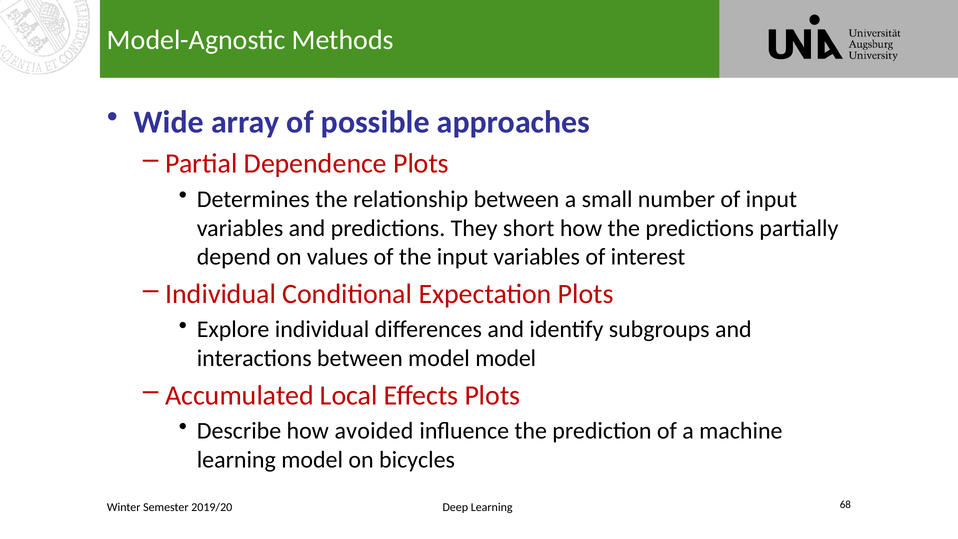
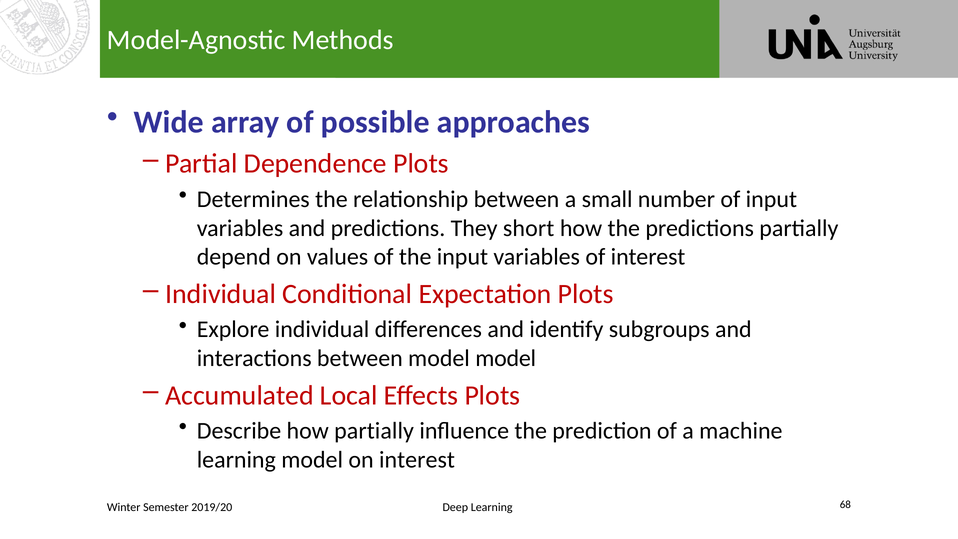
how avoided: avoided -> partially
on bicycles: bicycles -> interest
